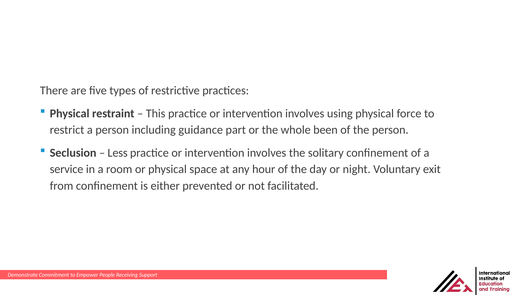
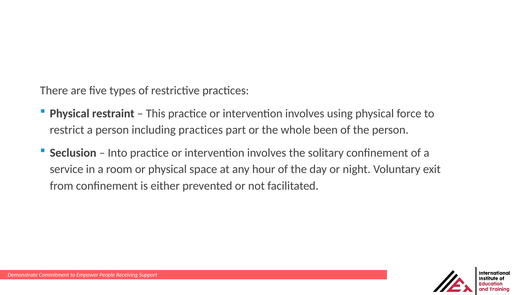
including guidance: guidance -> practices
Less: Less -> Into
